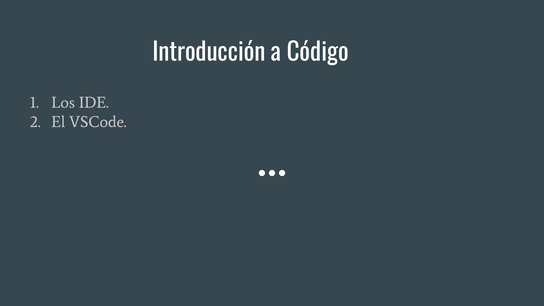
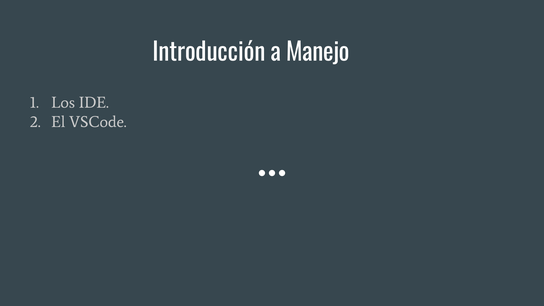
Código: Código -> Manejo
